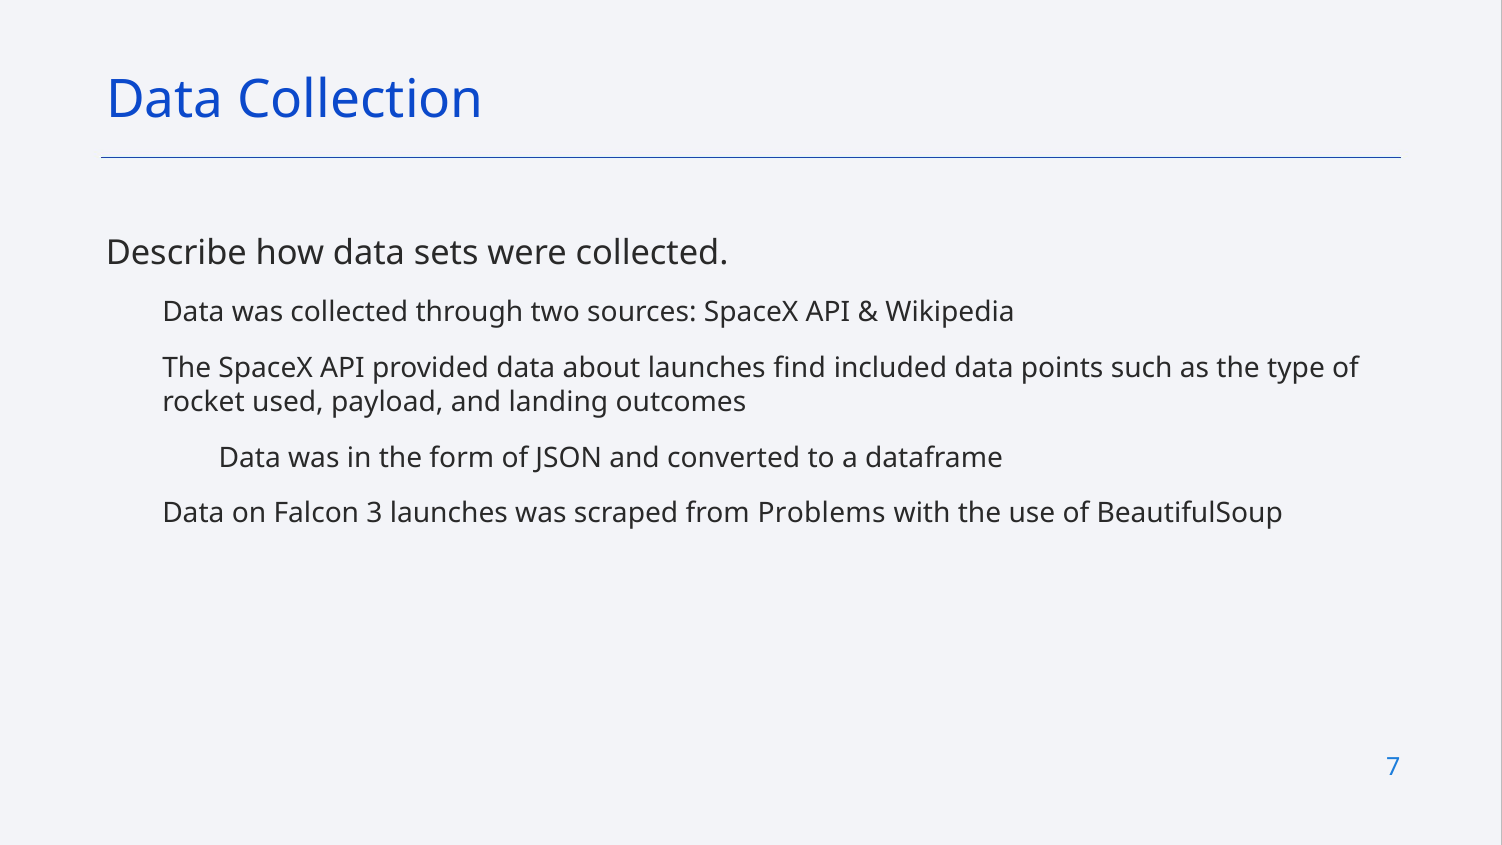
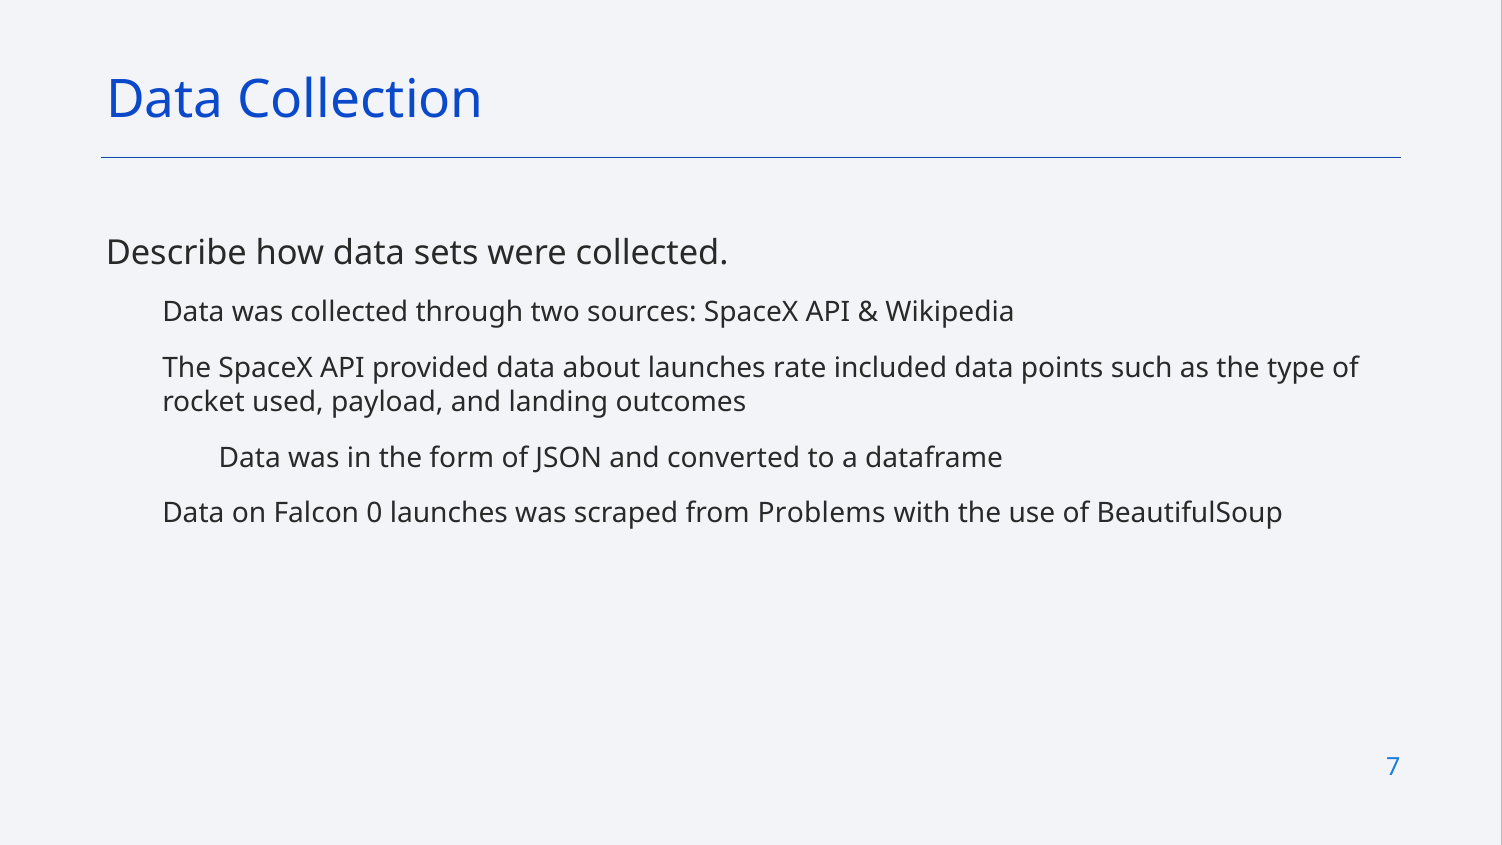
find: find -> rate
3: 3 -> 0
